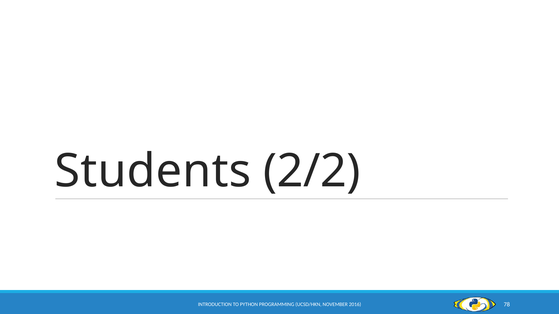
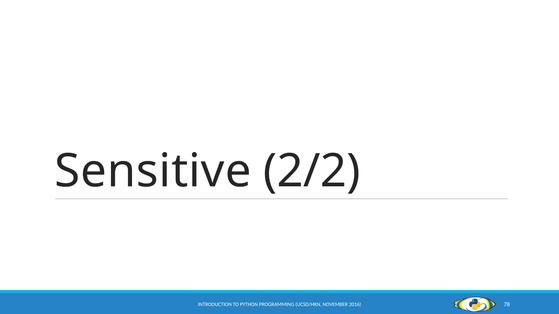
Students: Students -> Sensitive
